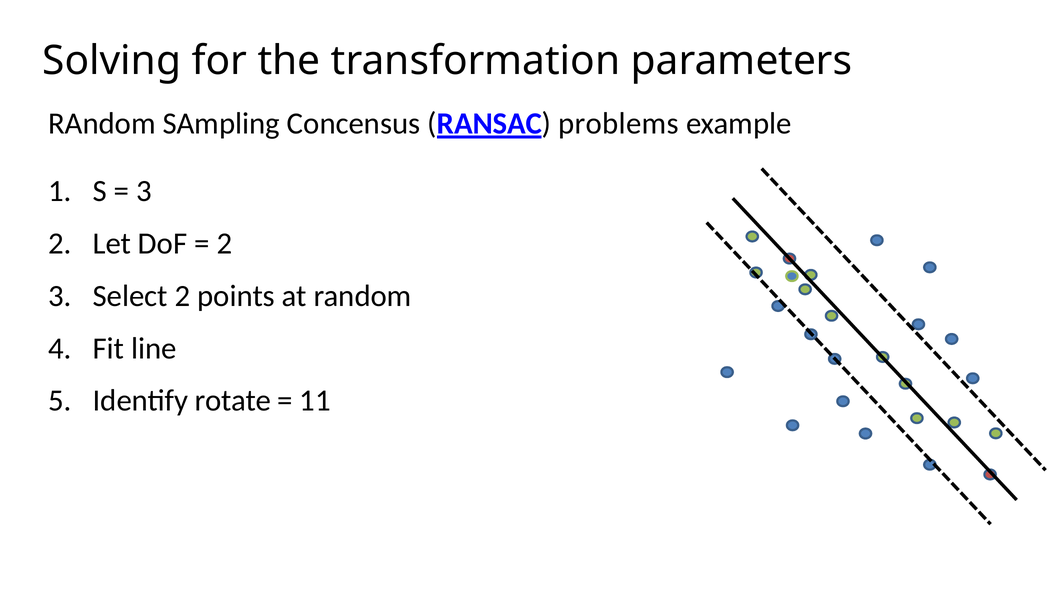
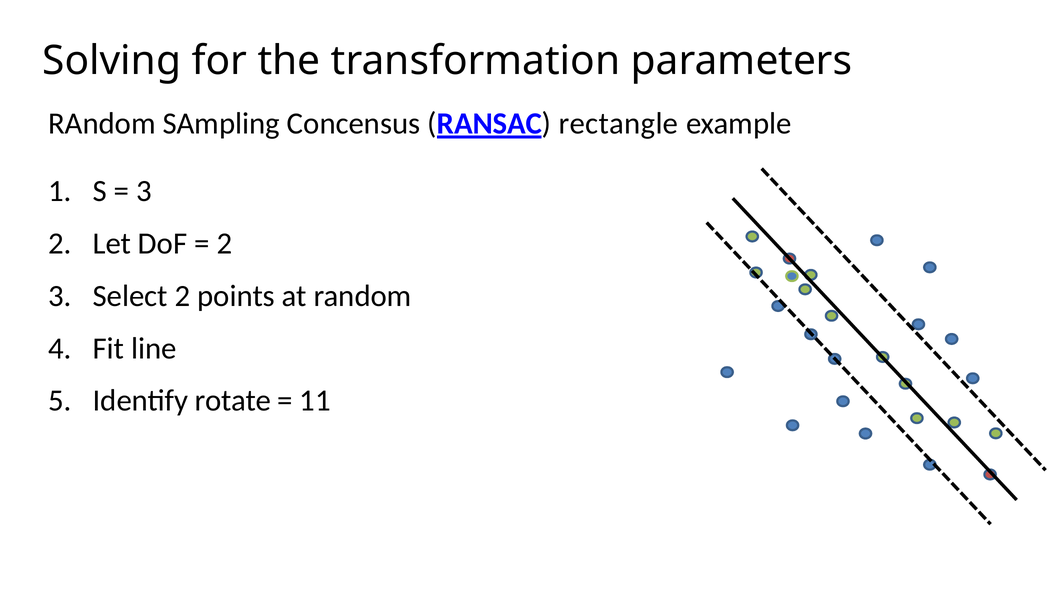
problems: problems -> rectangle
